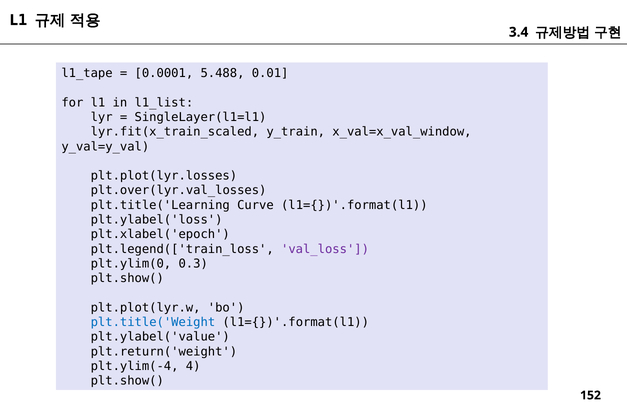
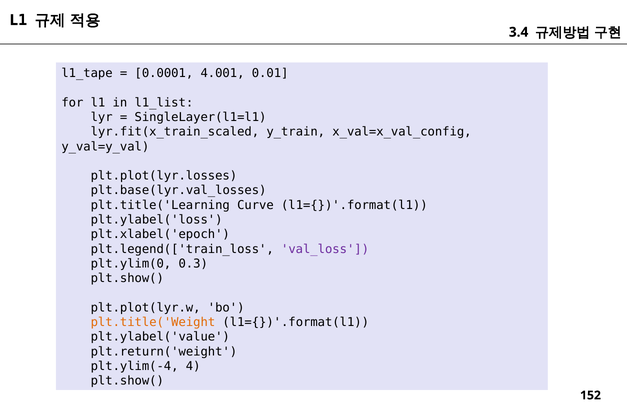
5.488: 5.488 -> 4.001
x_val=x_val_window: x_val=x_val_window -> x_val=x_val_config
plt.over(lyr.val_losses: plt.over(lyr.val_losses -> plt.base(lyr.val_losses
plt.title('Weight colour: blue -> orange
